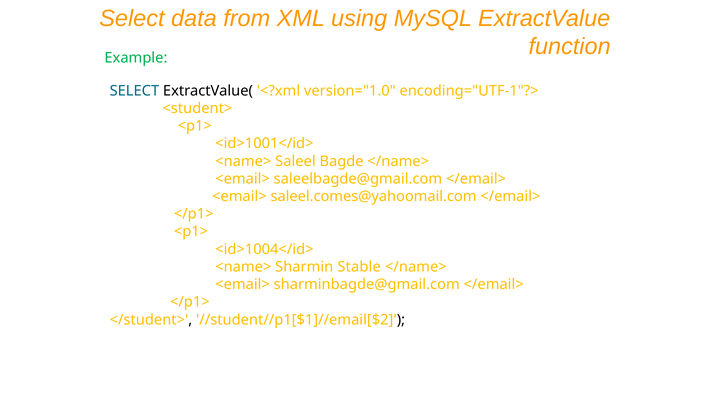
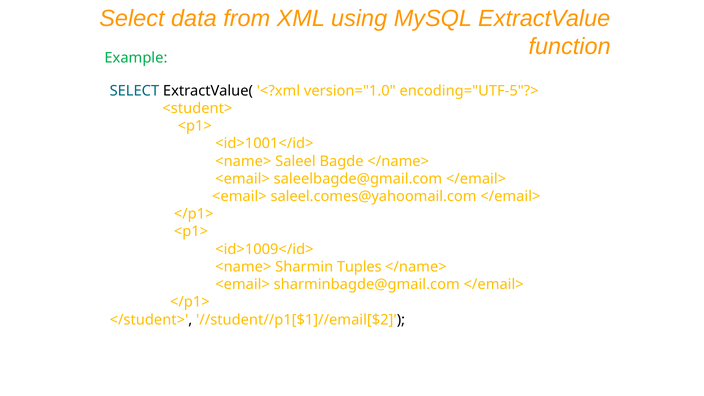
encoding="UTF-1"?>: encoding="UTF-1"?> -> encoding="UTF-5"?>
<id>1004</id>: <id>1004</id> -> <id>1009</id>
Stable: Stable -> Tuples
